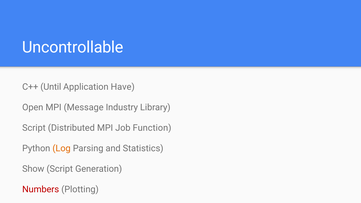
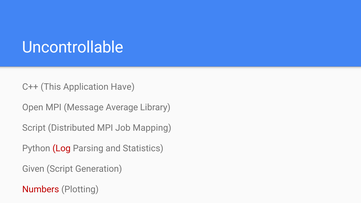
Until: Until -> This
Industry: Industry -> Average
Function: Function -> Mapping
Log colour: orange -> red
Show: Show -> Given
